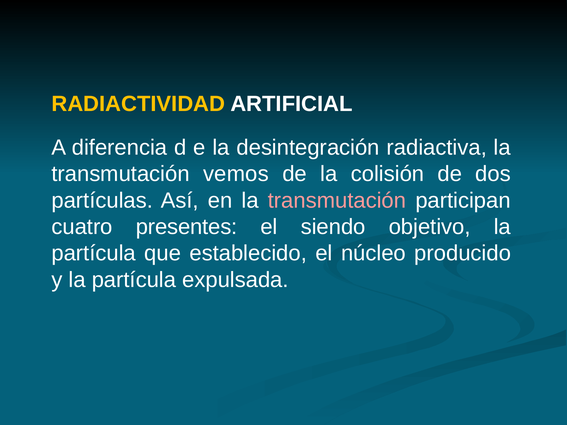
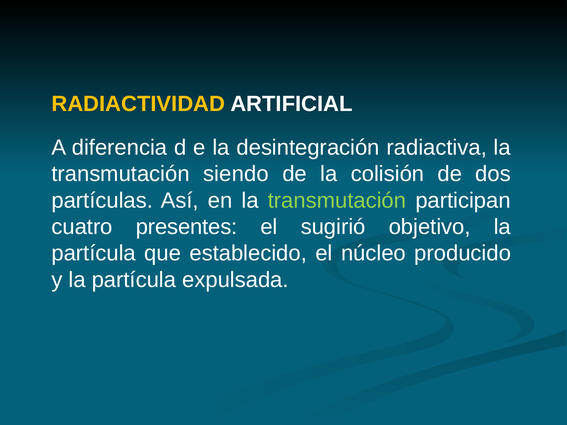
vemos: vemos -> siendo
transmutación at (337, 201) colour: pink -> light green
siendo: siendo -> sugirió
